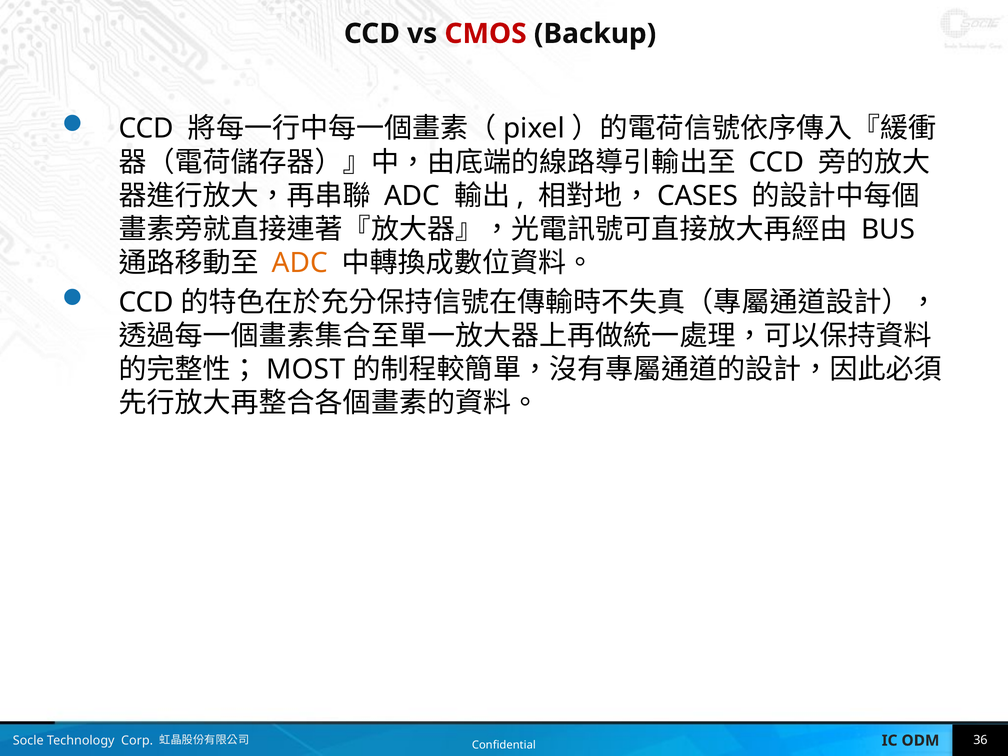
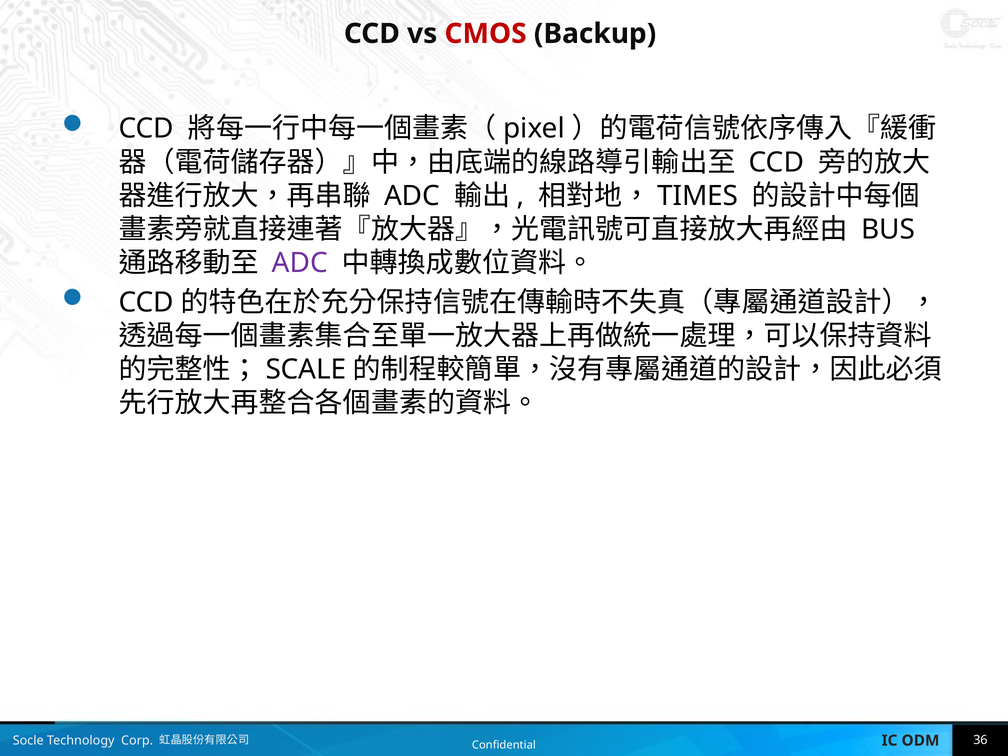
CASES: CASES -> TIMES
ADC at (300, 263) colour: orange -> purple
MOST: MOST -> SCALE
